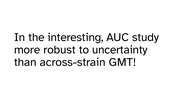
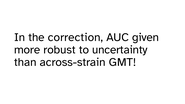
interesting: interesting -> correction
study: study -> given
